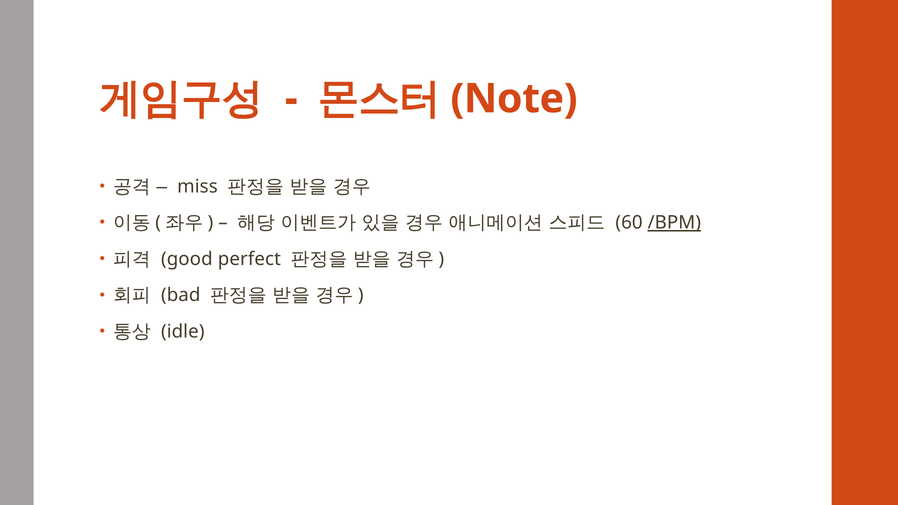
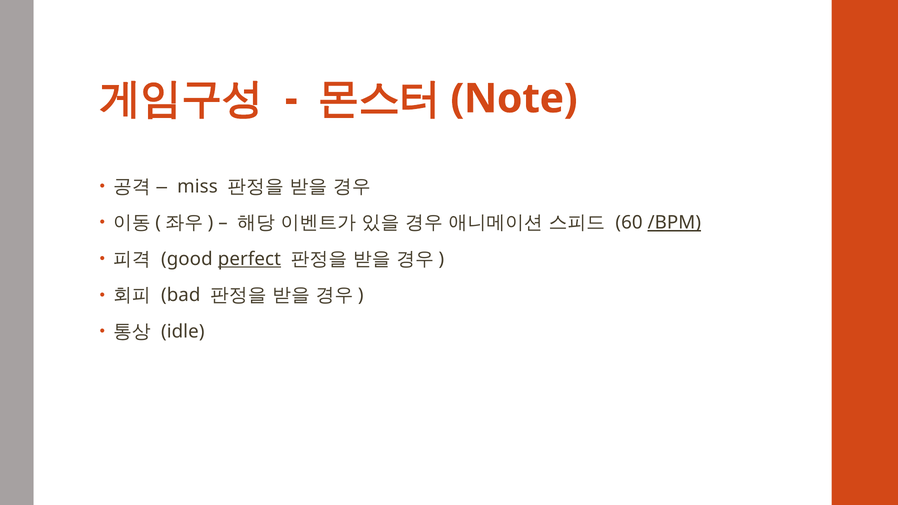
perfect underline: none -> present
